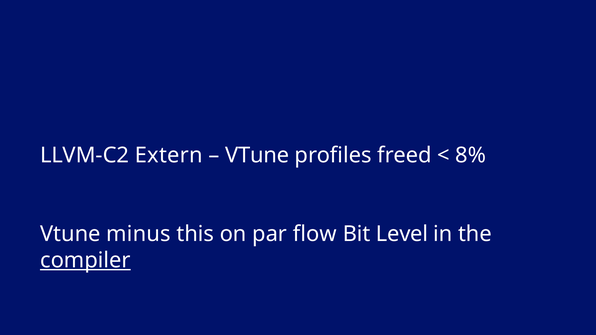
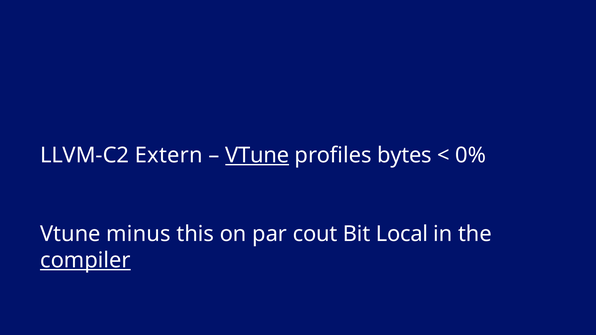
VTune at (257, 155) underline: none -> present
freed: freed -> bytes
8%: 8% -> 0%
flow: flow -> cout
Level: Level -> Local
